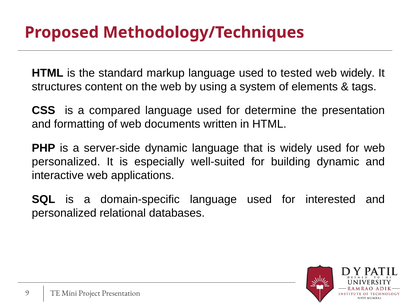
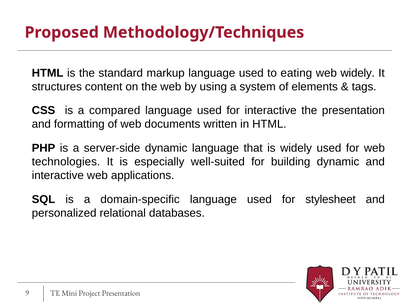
tested: tested -> eating
for determine: determine -> interactive
personalized at (66, 162): personalized -> technologies
interested: interested -> stylesheet
